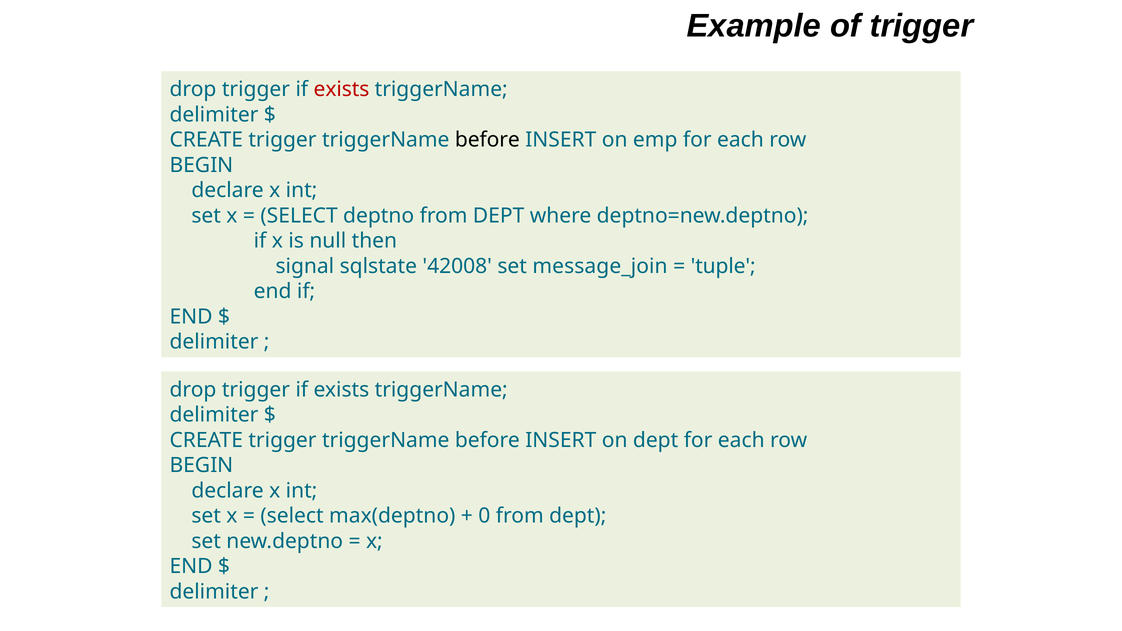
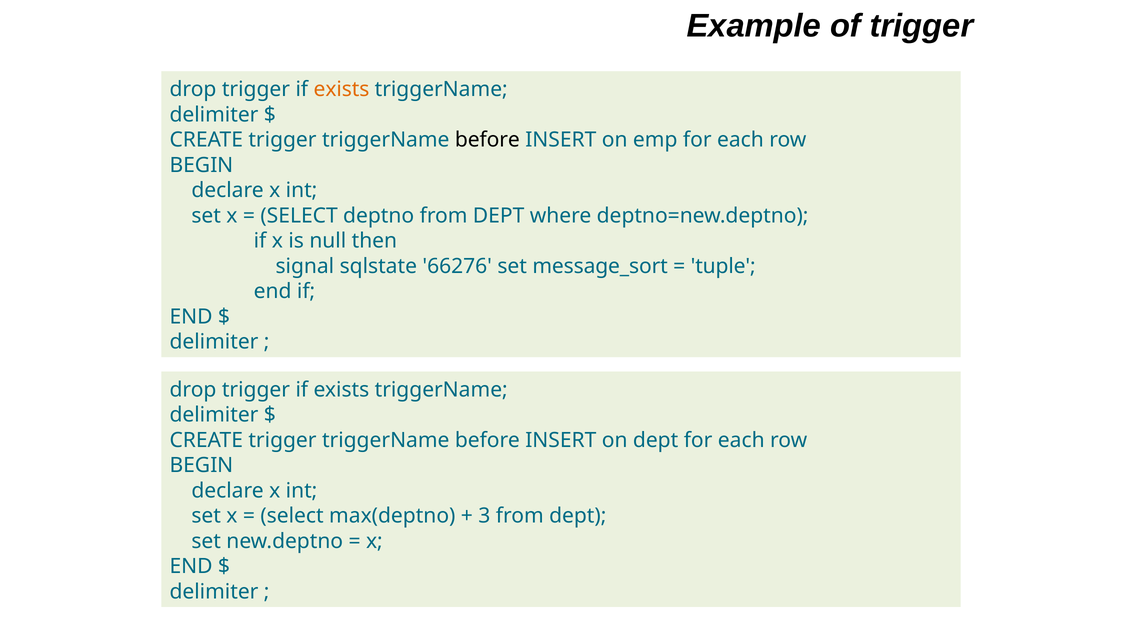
exists at (341, 90) colour: red -> orange
42008: 42008 -> 66276
message_join: message_join -> message_sort
0: 0 -> 3
